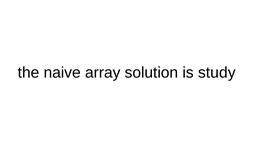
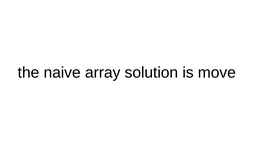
study: study -> move
